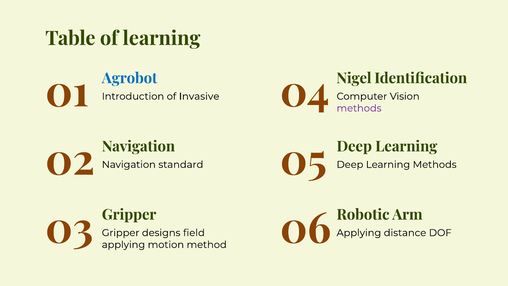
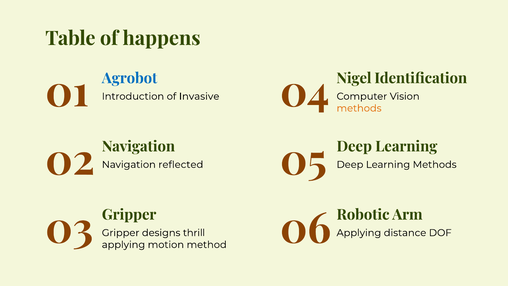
of learning: learning -> happens
methods at (359, 108) colour: purple -> orange
standard: standard -> reflected
field: field -> thrill
